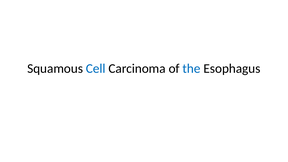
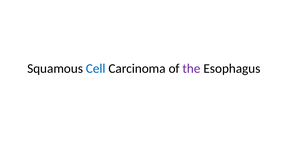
the colour: blue -> purple
